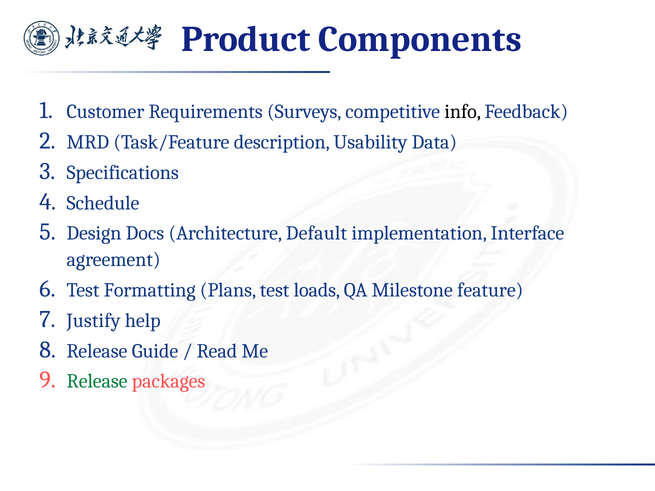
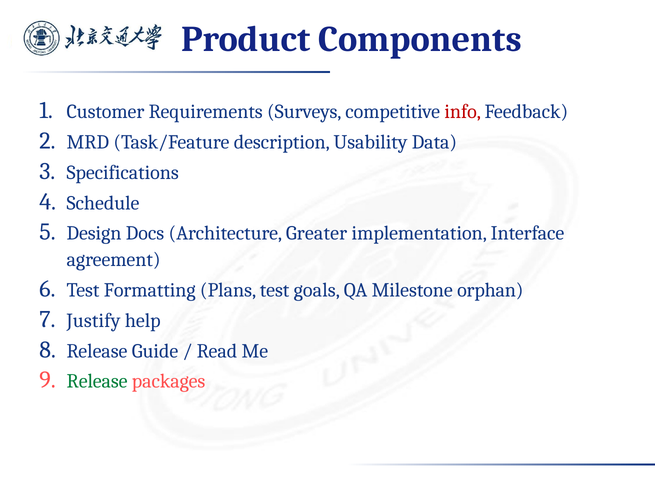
info colour: black -> red
Default: Default -> Greater
loads: loads -> goals
feature: feature -> orphan
